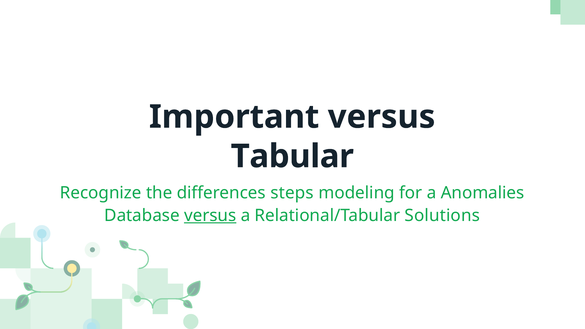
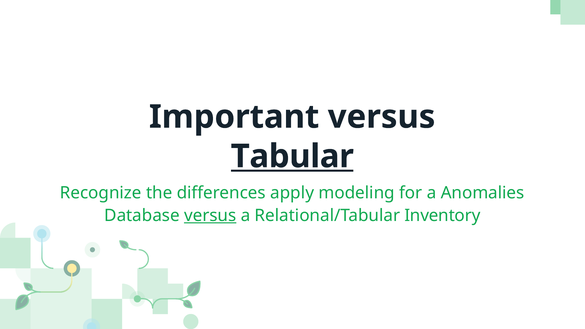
Tabular underline: none -> present
steps: steps -> apply
Solutions: Solutions -> Inventory
